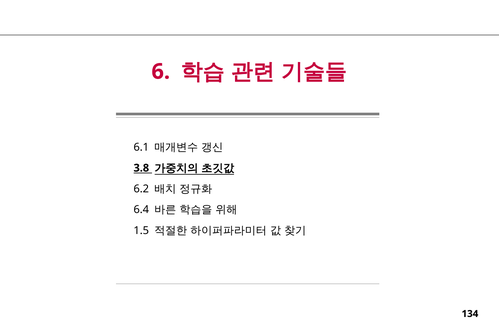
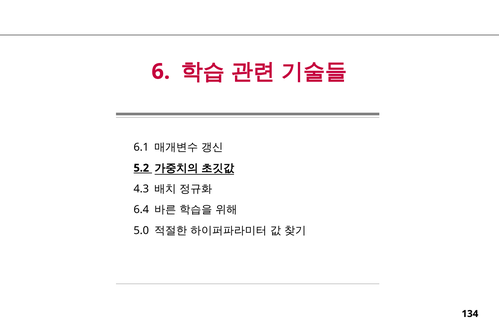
3.8: 3.8 -> 5.2
6.2: 6.2 -> 4.3
1.5: 1.5 -> 5.0
